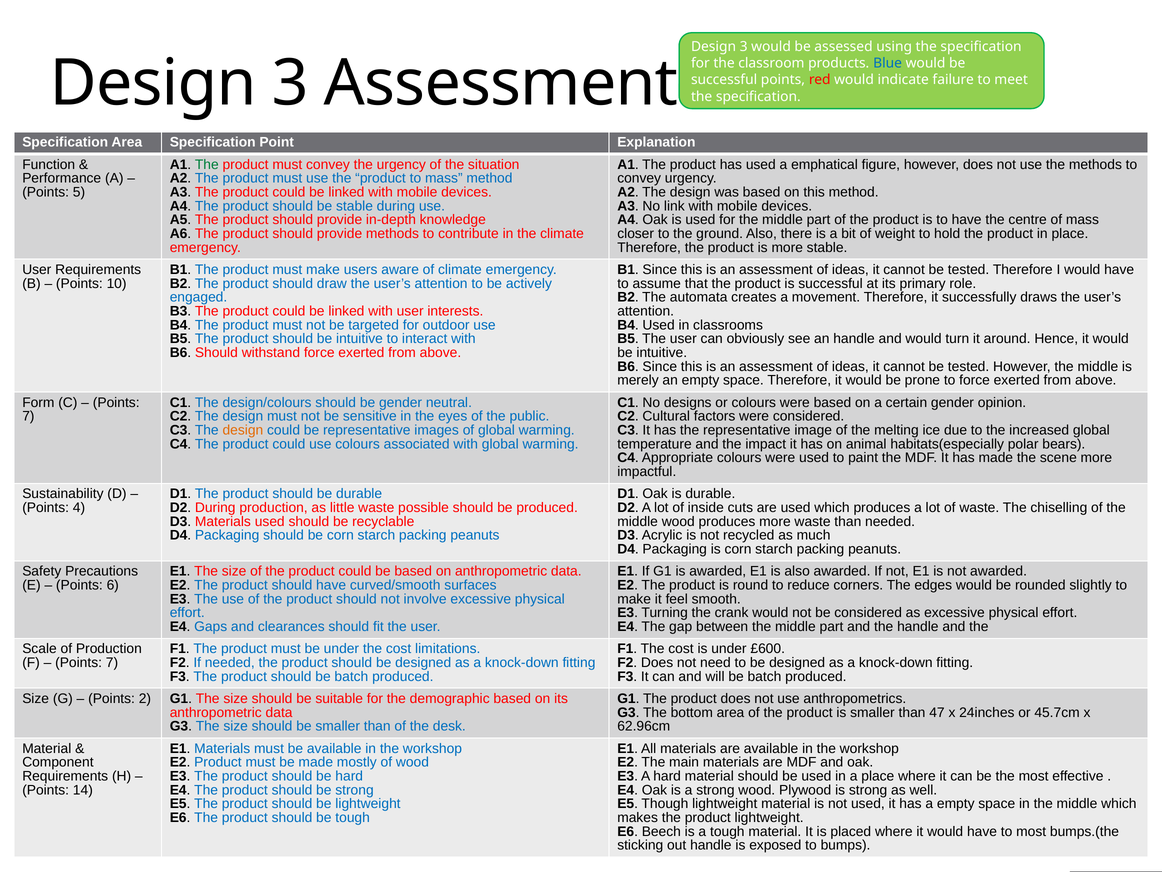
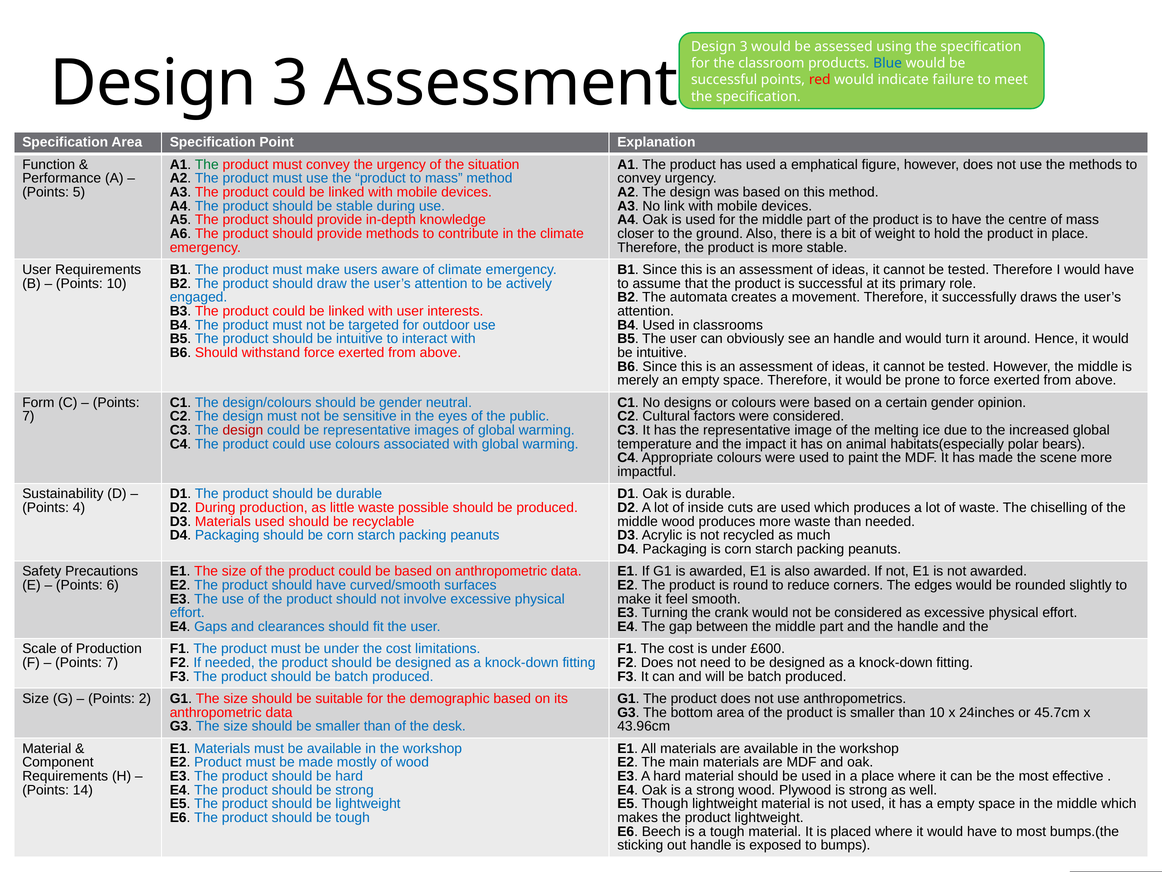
design at (243, 430) colour: orange -> red
than 47: 47 -> 10
62.96cm: 62.96cm -> 43.96cm
